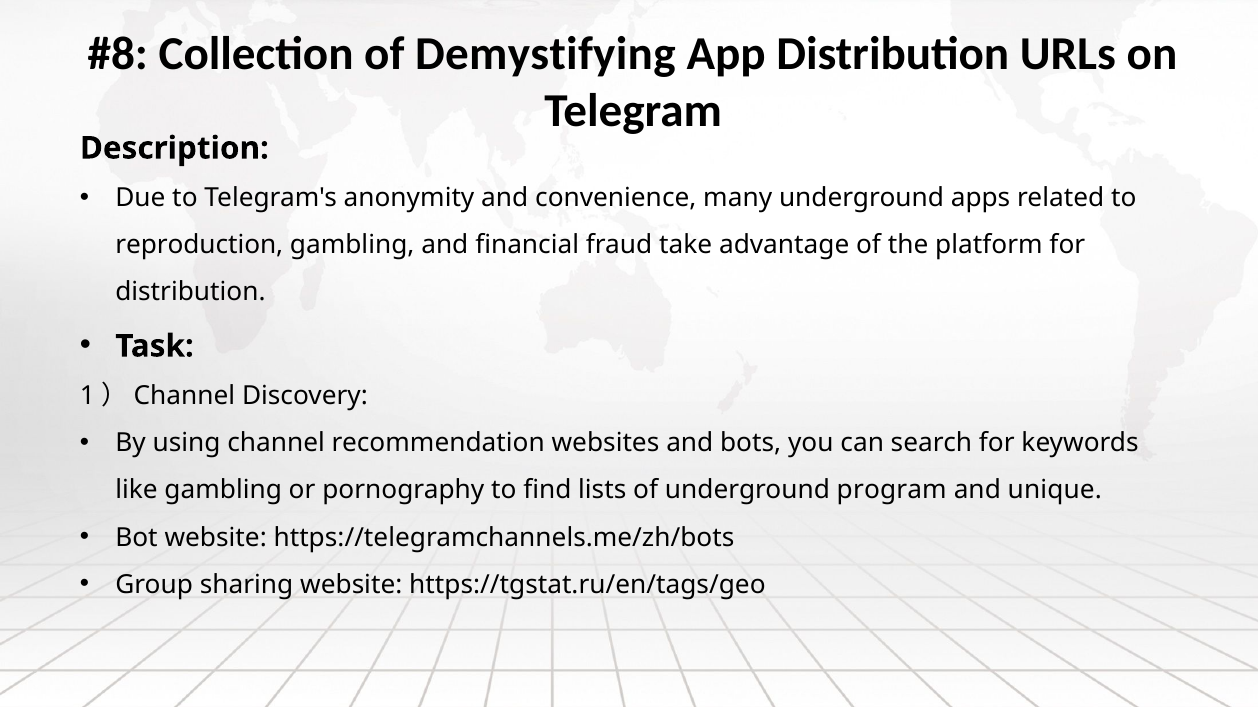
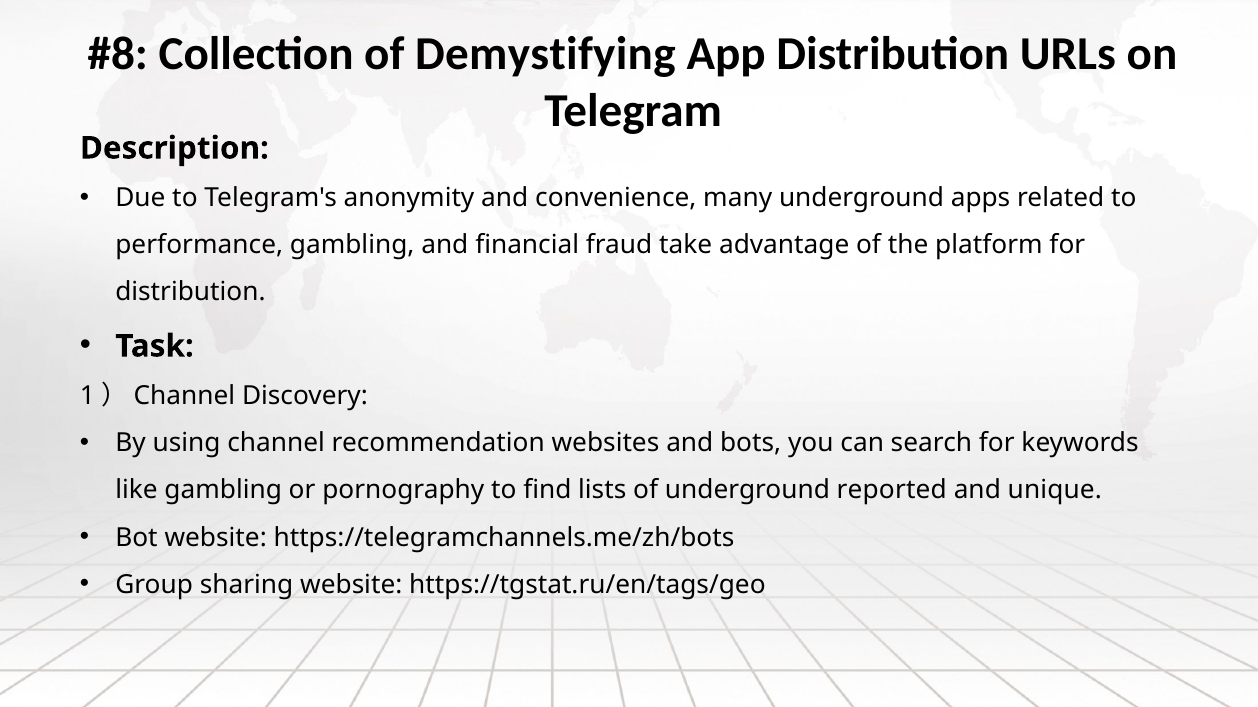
reproduction: reproduction -> performance
program: program -> reported
